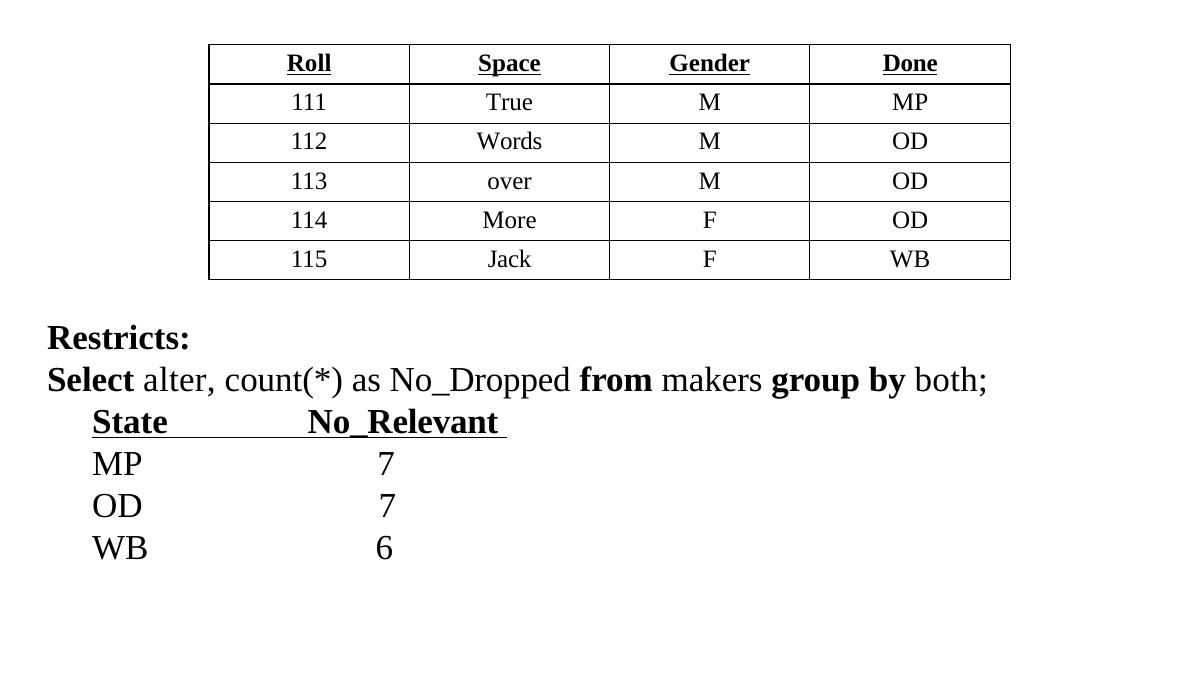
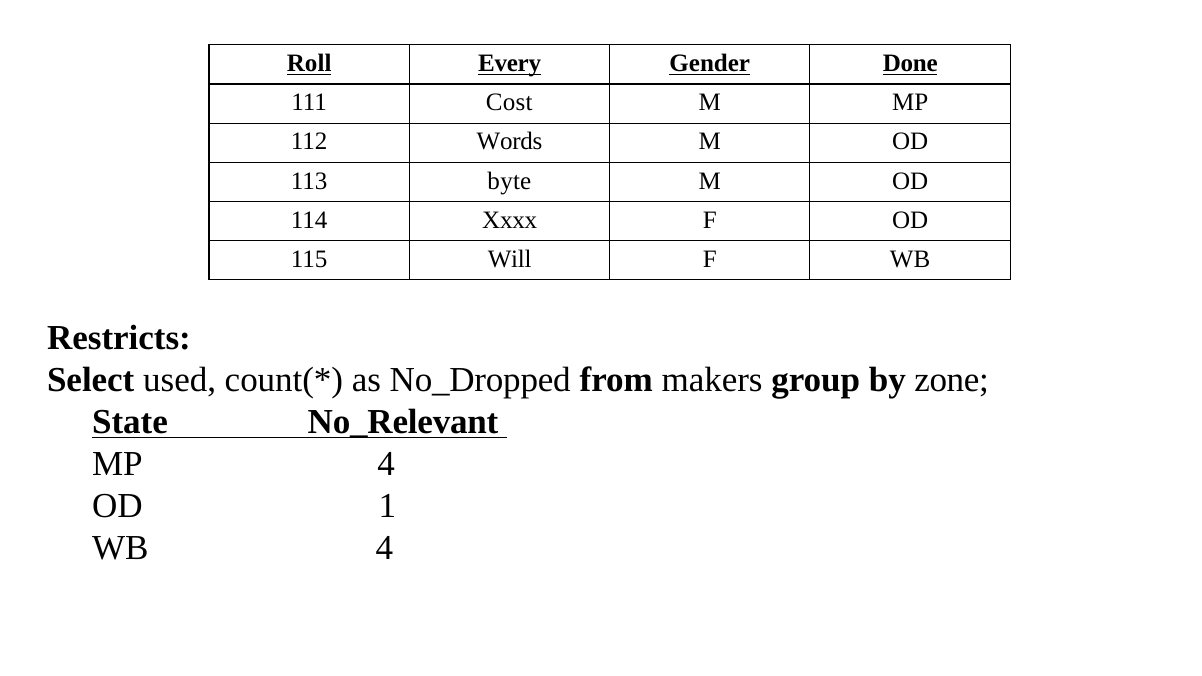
Space: Space -> Every
True: True -> Cost
over: over -> byte
More: More -> Xxxx
Jack: Jack -> Will
alter: alter -> used
both: both -> zone
MP 7: 7 -> 4
OD 7: 7 -> 1
WB 6: 6 -> 4
